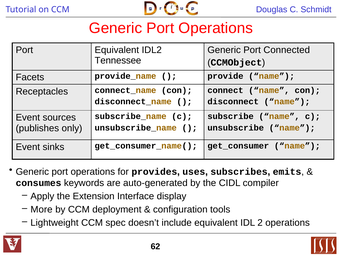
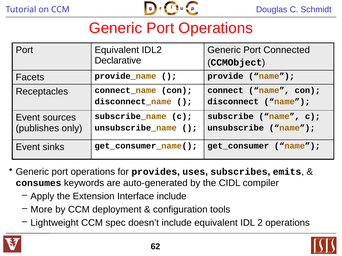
Tennessee: Tennessee -> Declarative
Interface display: display -> include
